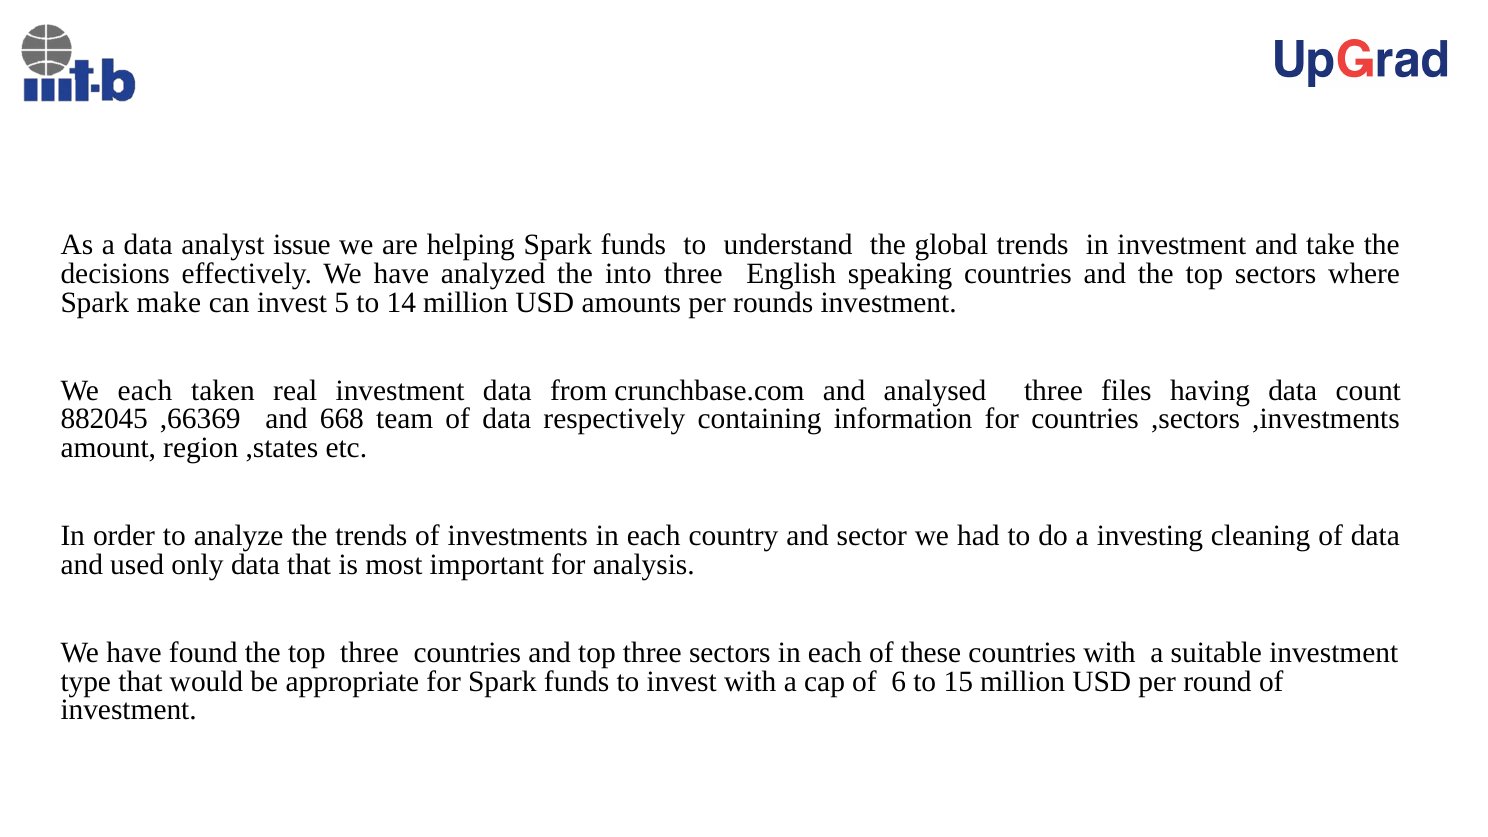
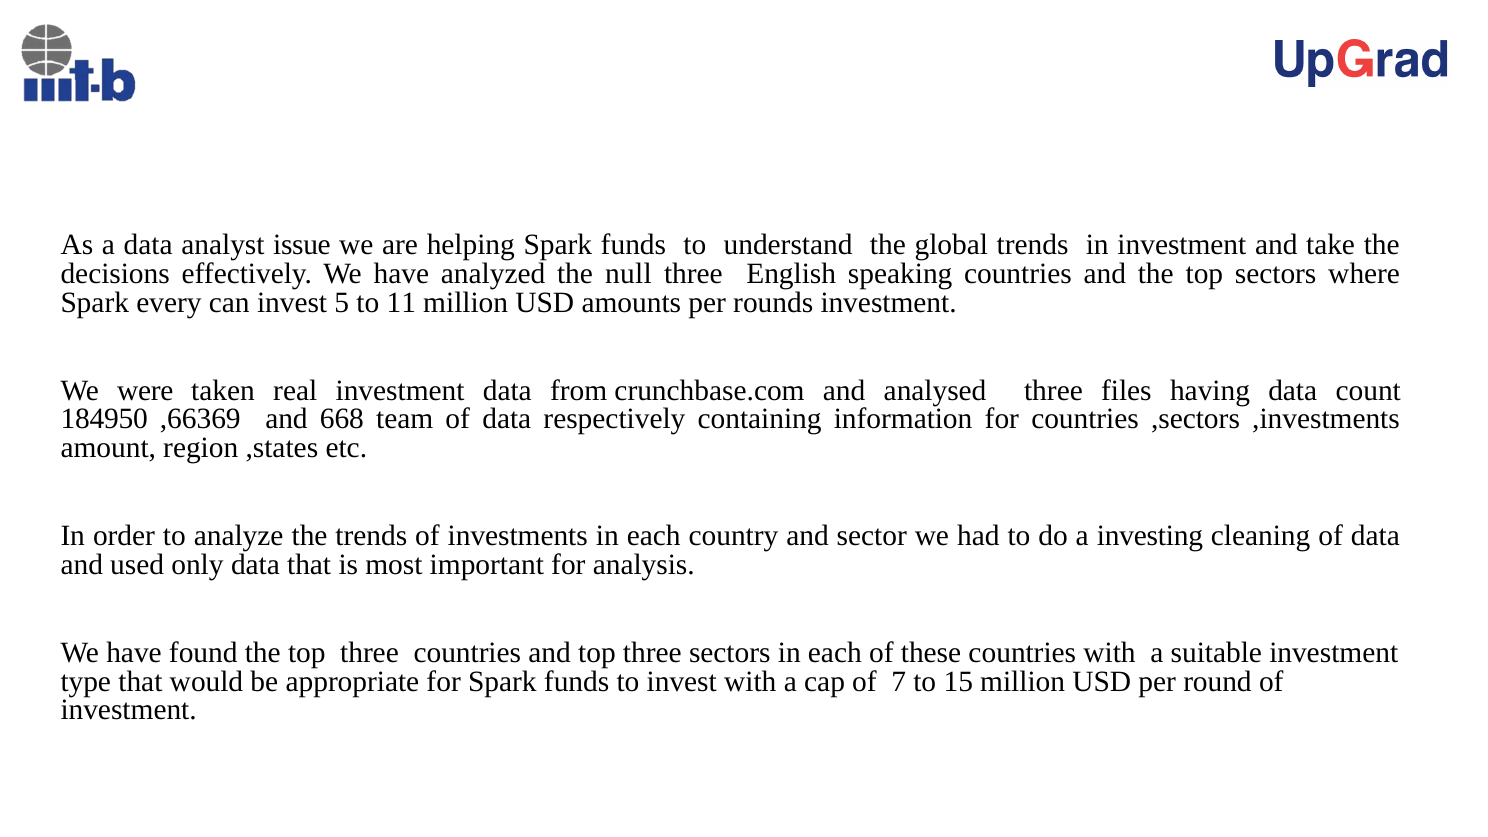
into: into -> null
make: make -> every
14: 14 -> 11
We each: each -> were
882045: 882045 -> 184950
6: 6 -> 7
